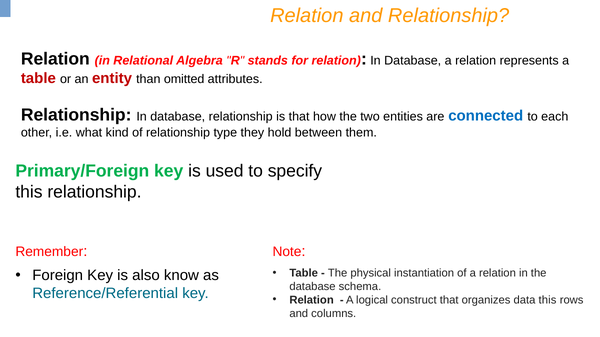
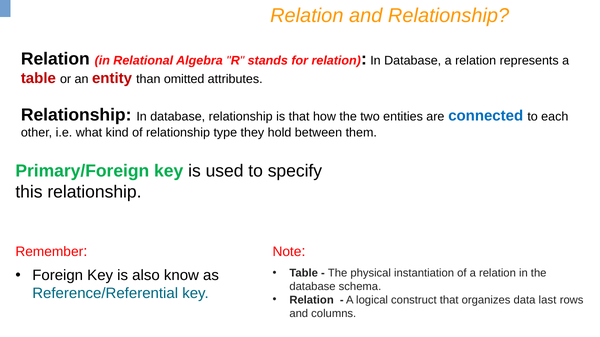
data this: this -> last
